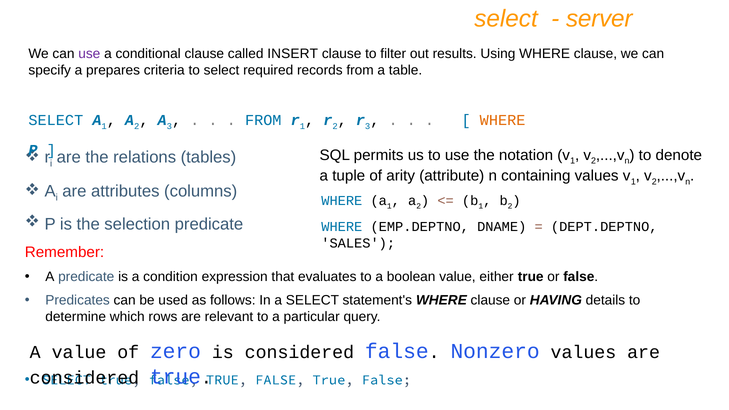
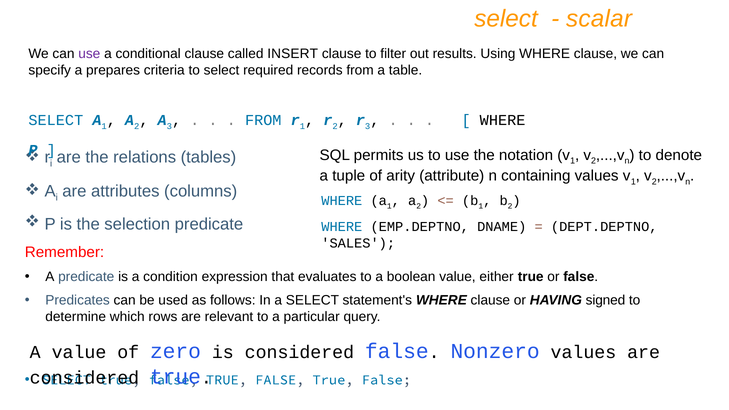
server: server -> scalar
WHERE at (503, 120) colour: orange -> black
details: details -> signed
